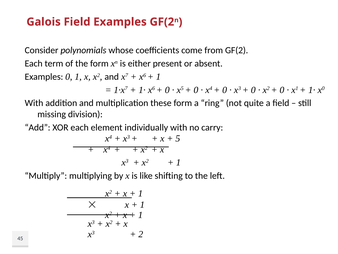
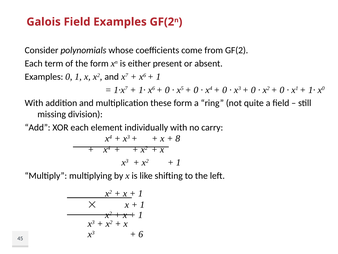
5: 5 -> 8
2: 2 -> 6
